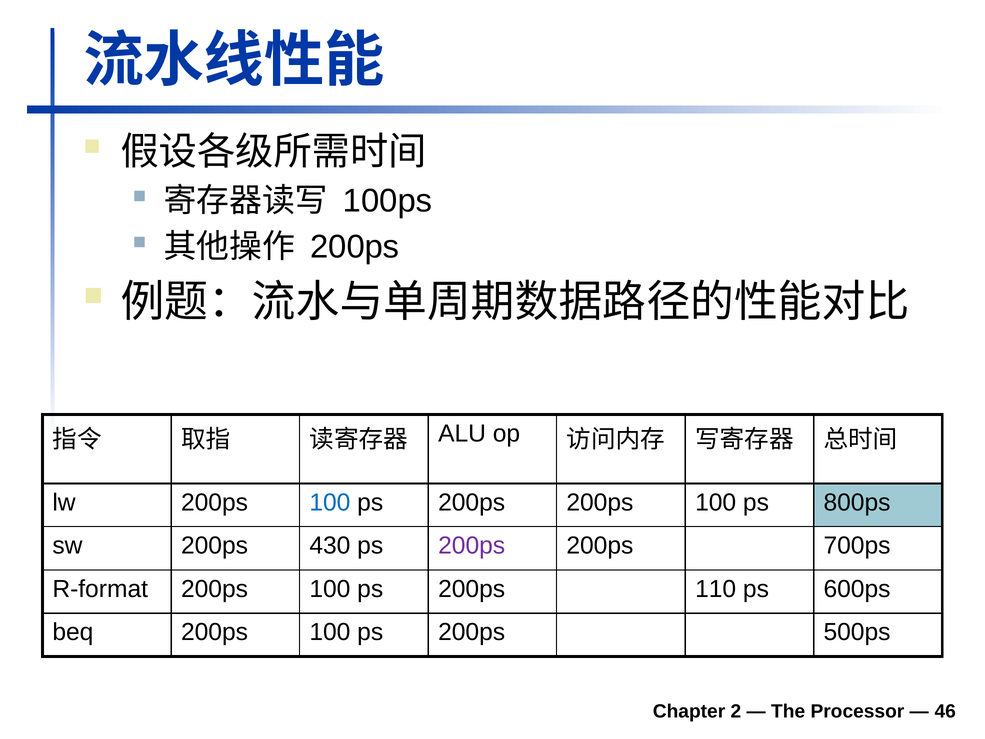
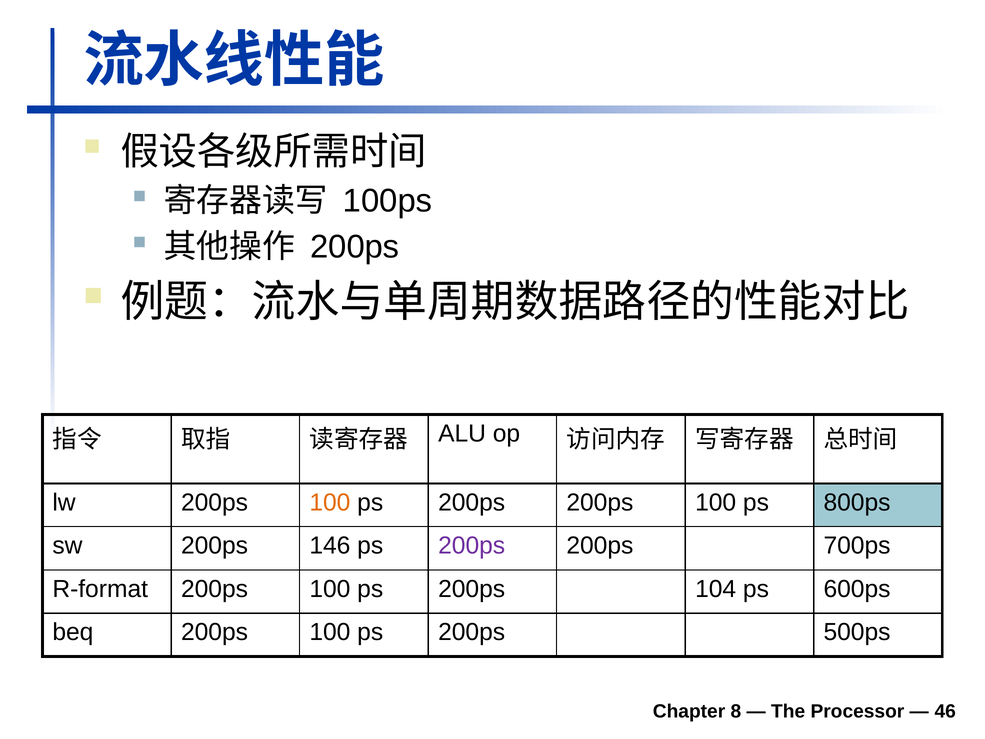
100 at (330, 502) colour: blue -> orange
430: 430 -> 146
110: 110 -> 104
2: 2 -> 8
